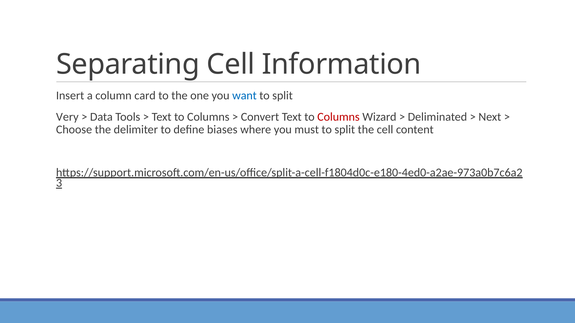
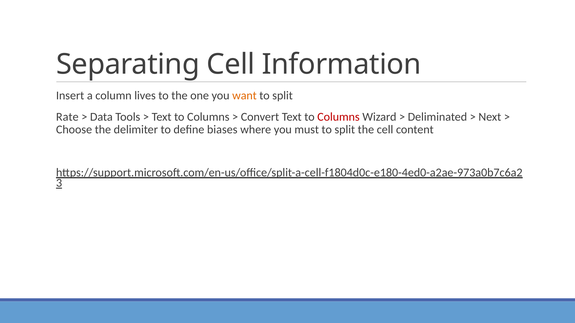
card: card -> lives
want colour: blue -> orange
Very: Very -> Rate
